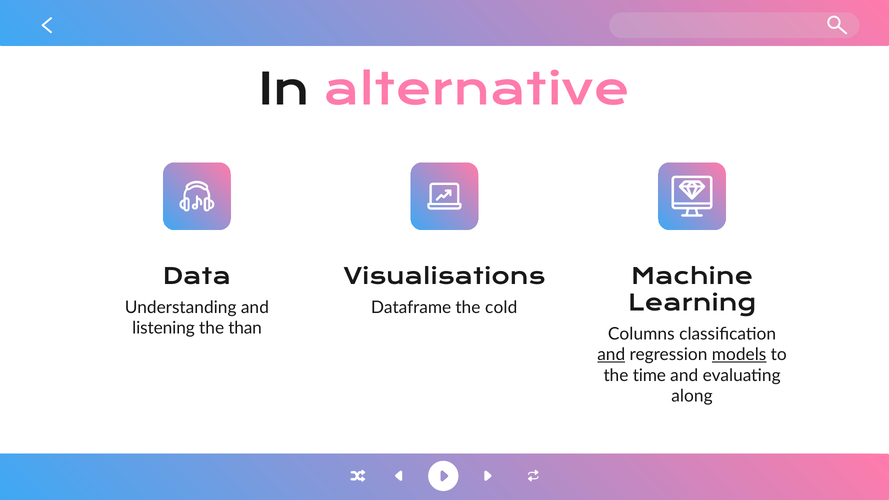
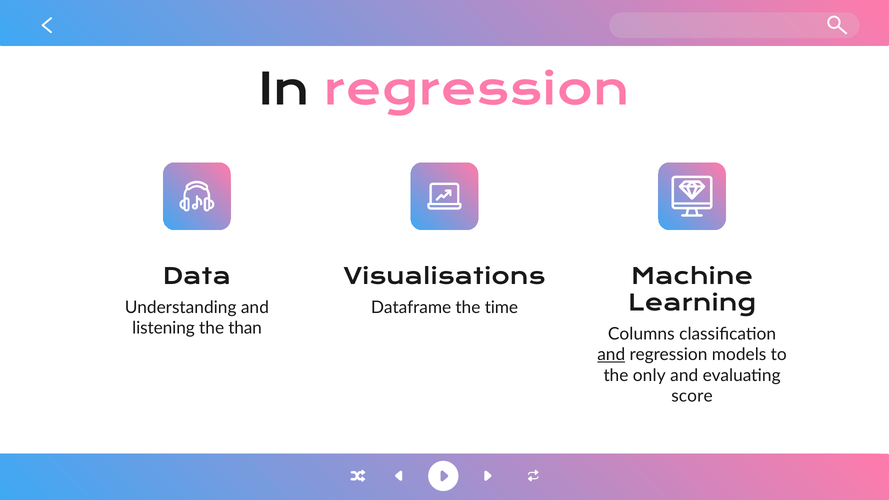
In alternative: alternative -> regression
cold: cold -> time
models underline: present -> none
time: time -> only
along: along -> score
